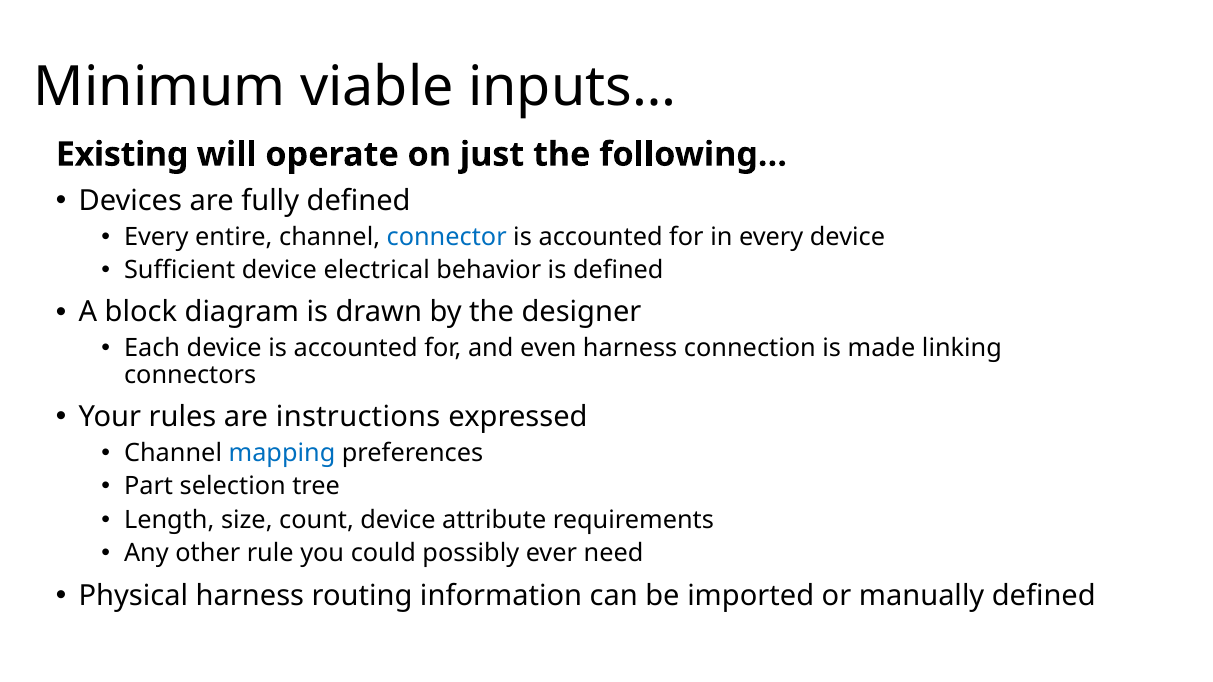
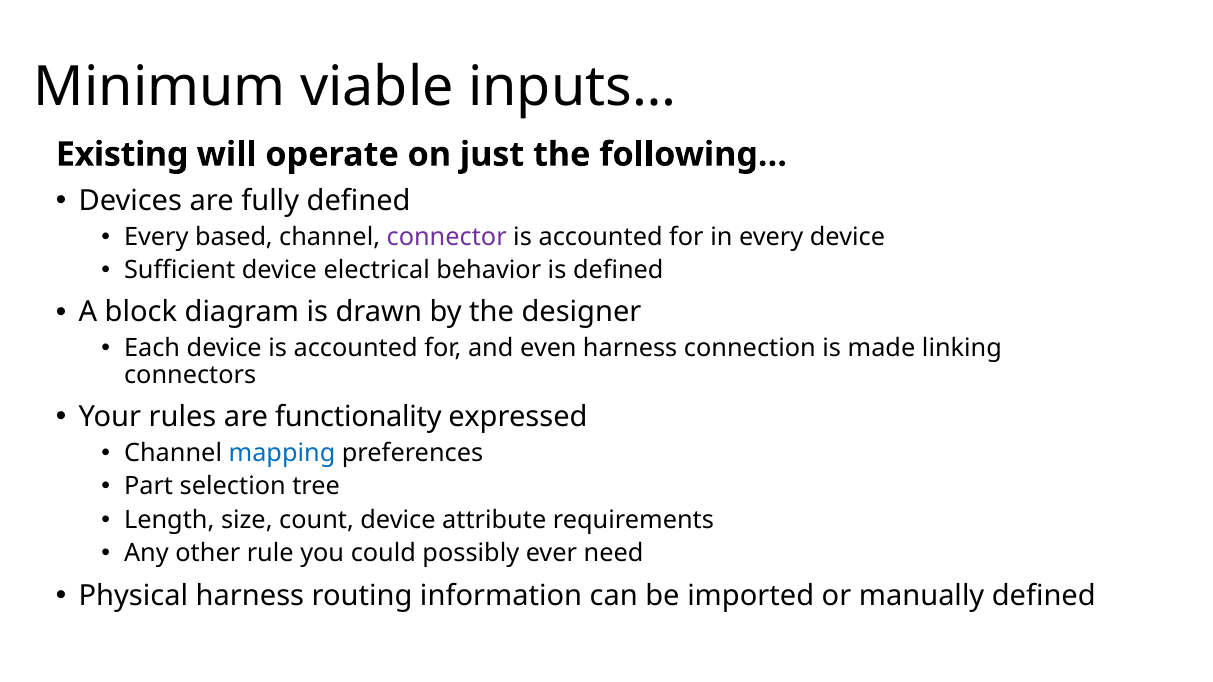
entire: entire -> based
connector colour: blue -> purple
instructions: instructions -> functionality
